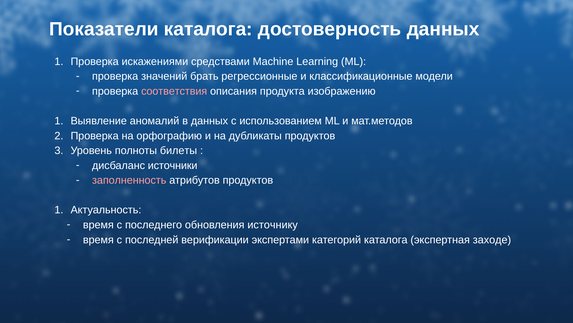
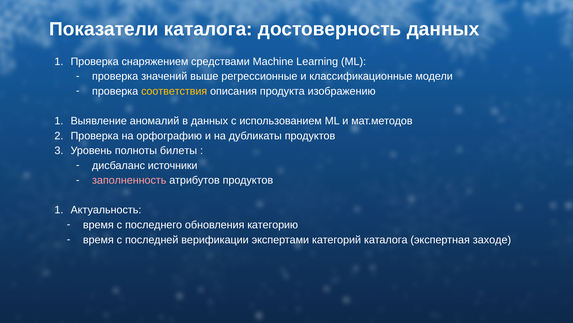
искажениями: искажениями -> снаряжением
брать: брать -> выше
соответствия colour: pink -> yellow
источнику: источнику -> категорию
